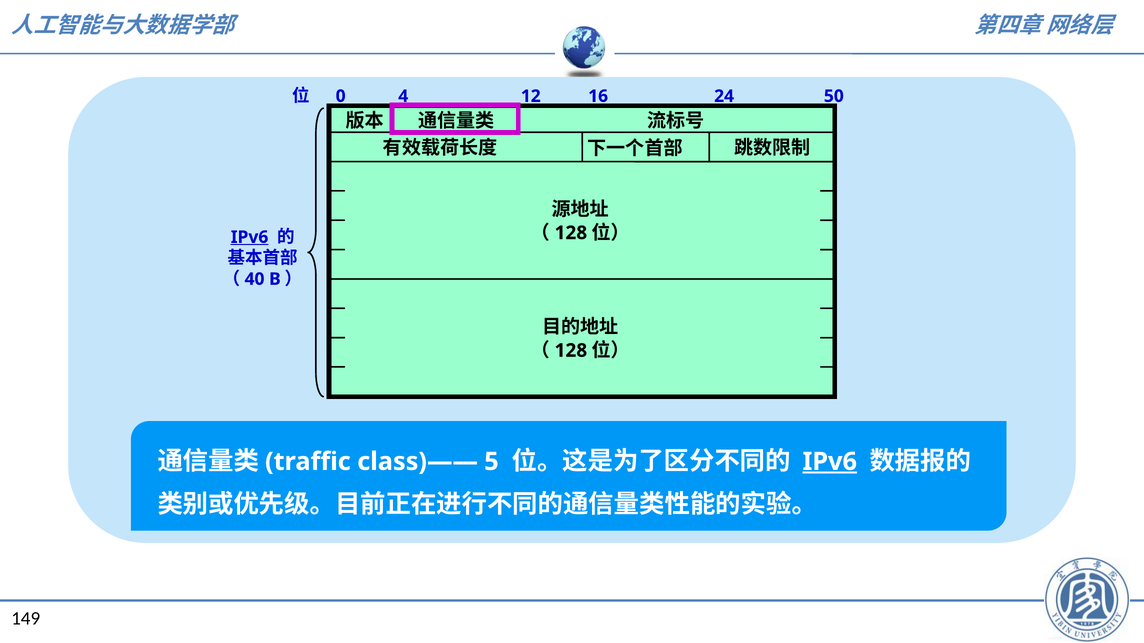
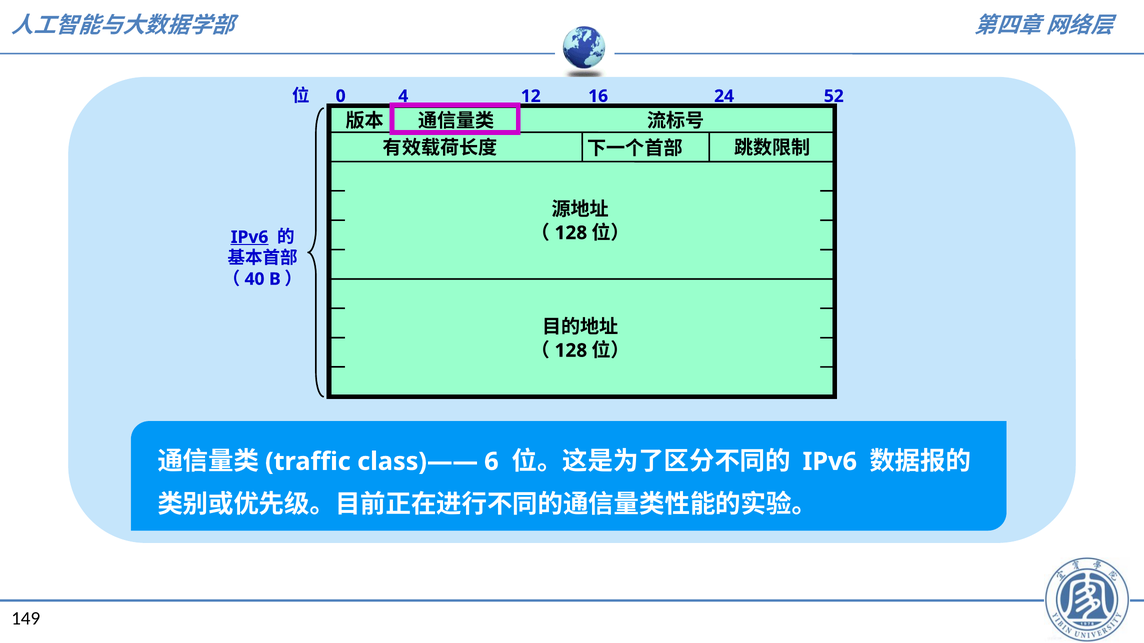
50: 50 -> 52
5: 5 -> 6
IPv6 at (830, 462) underline: present -> none
